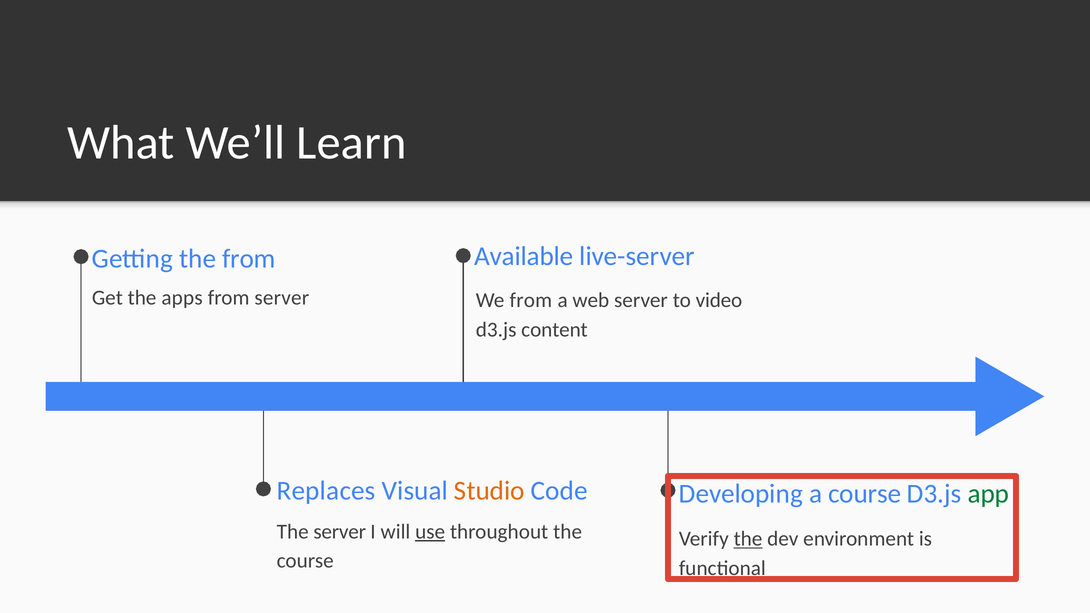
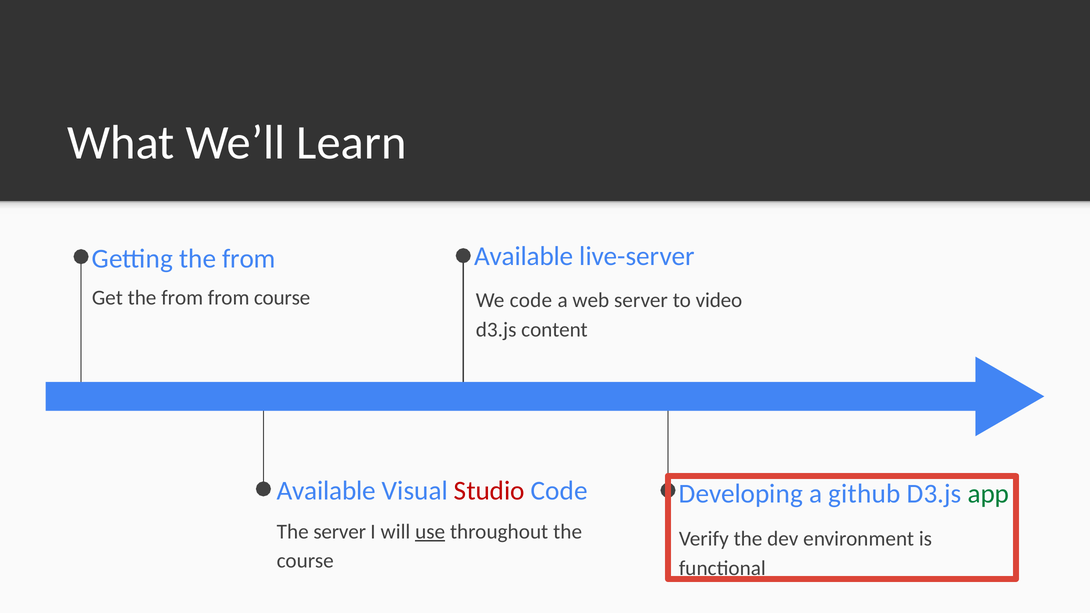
Get the apps: apps -> from
from server: server -> course
We from: from -> code
Replaces at (326, 491): Replaces -> Available
Studio colour: orange -> red
a course: course -> github
the at (748, 539) underline: present -> none
